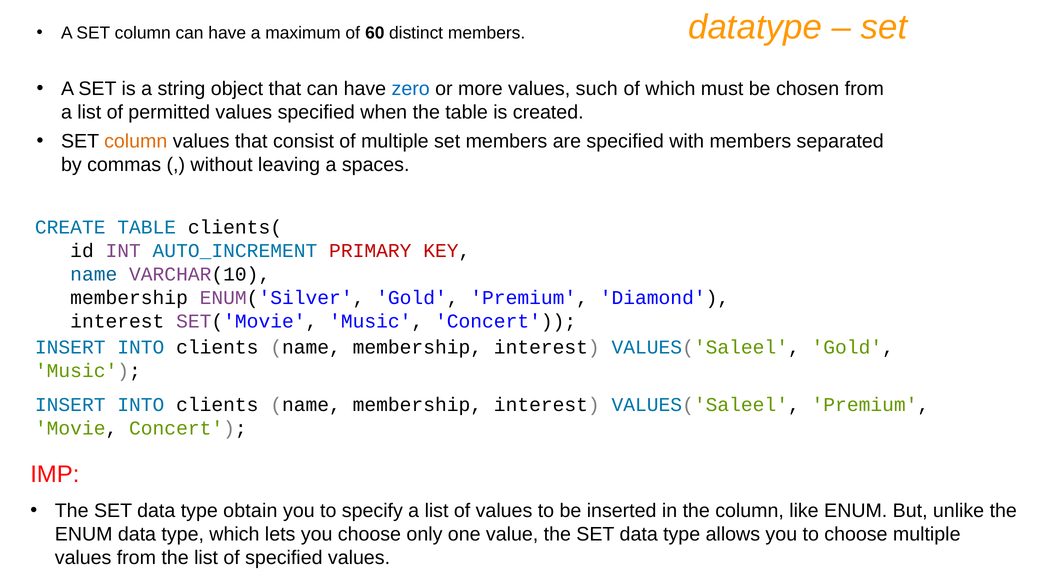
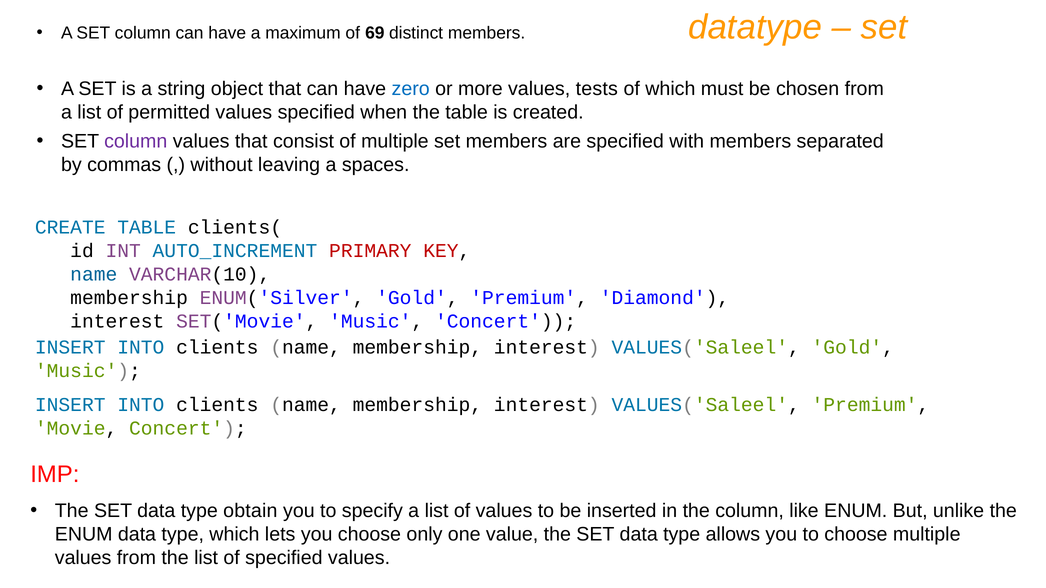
60: 60 -> 69
such: such -> tests
column at (136, 141) colour: orange -> purple
